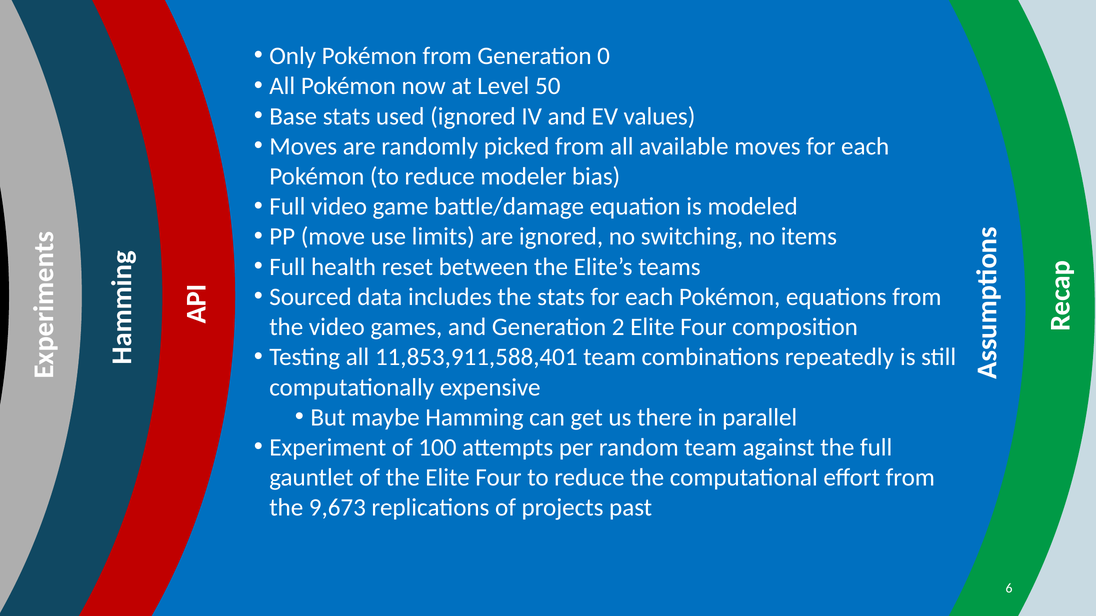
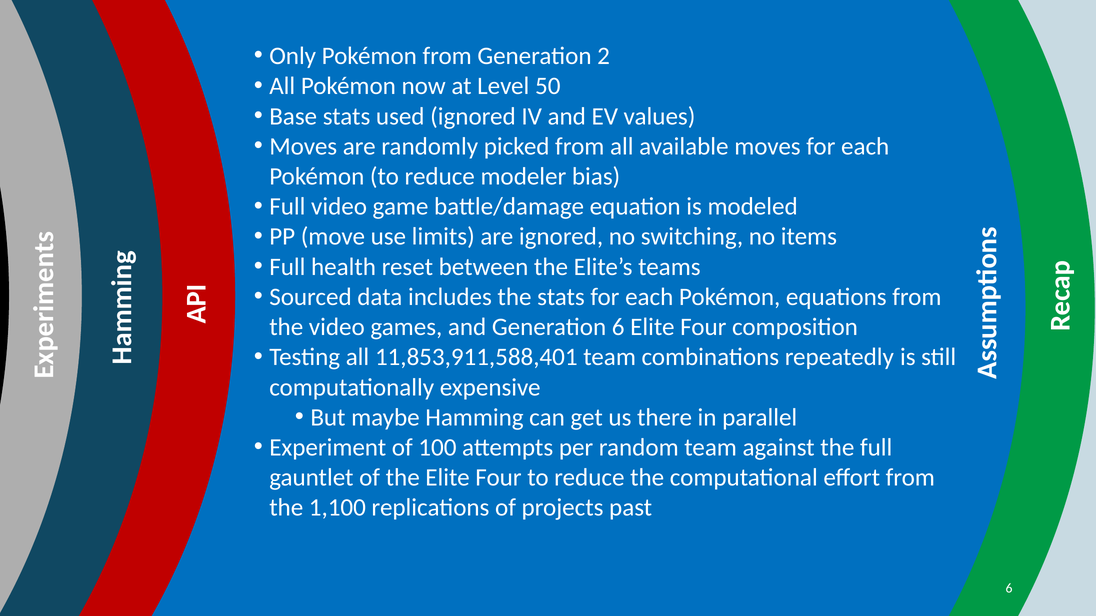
0: 0 -> 2
Generation 2: 2 -> 6
9,673: 9,673 -> 1,100
